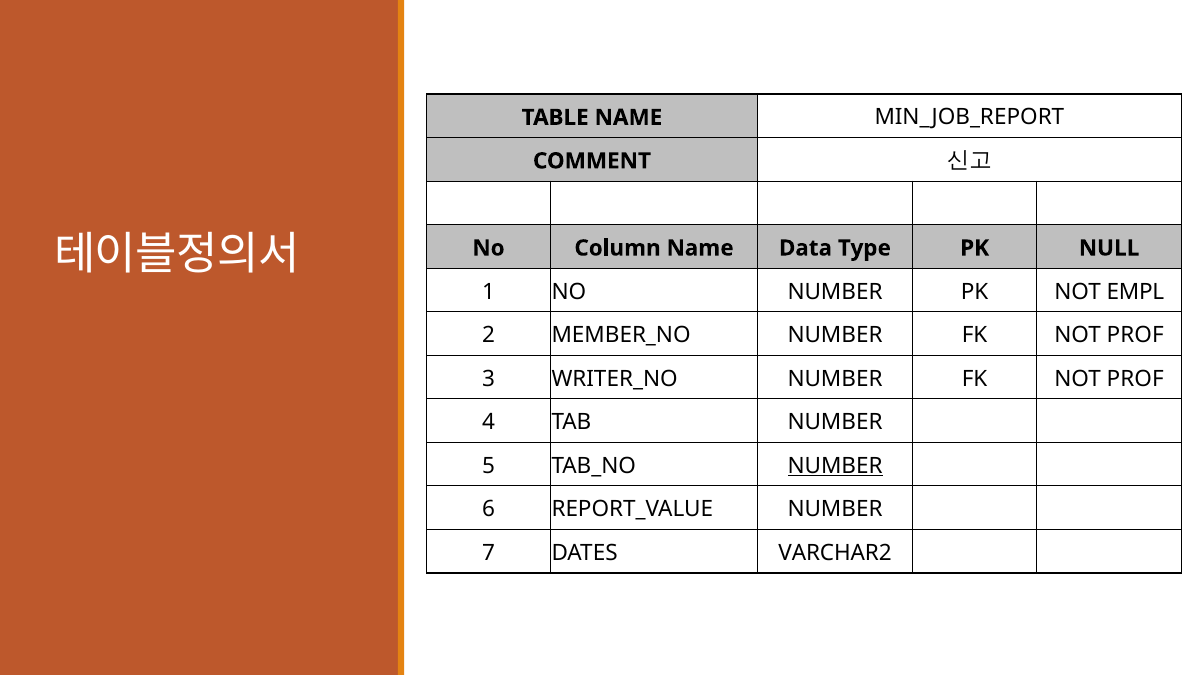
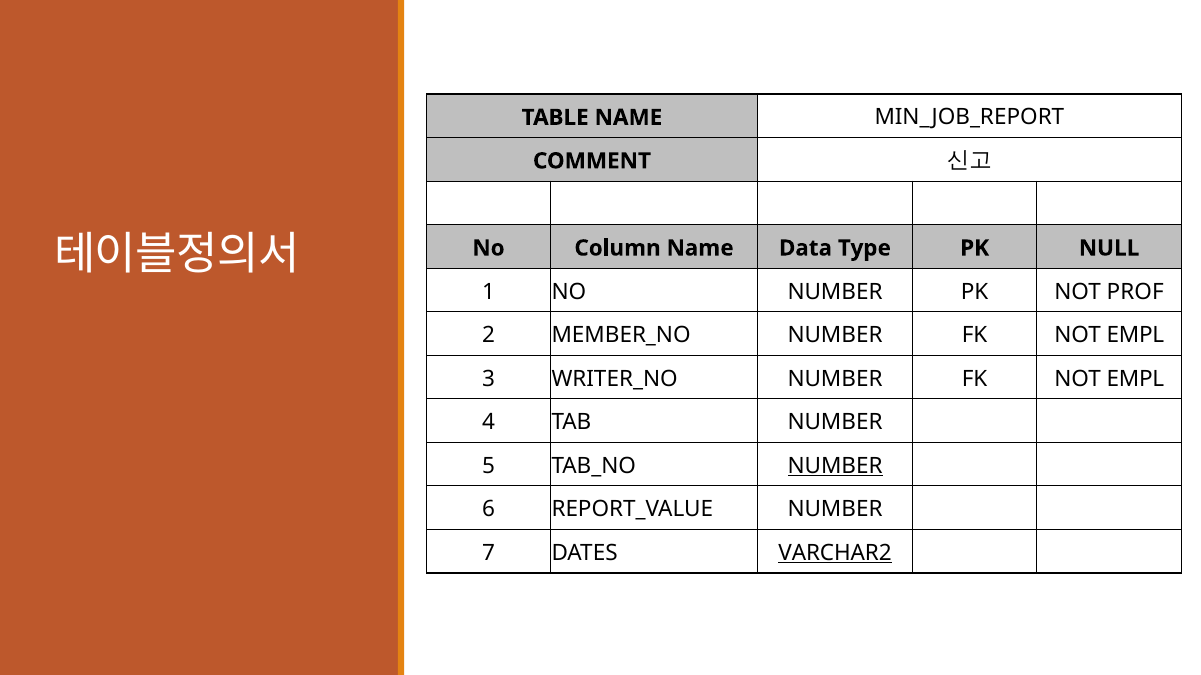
EMPL: EMPL -> PROF
PROF at (1135, 335): PROF -> EMPL
PROF at (1135, 379): PROF -> EMPL
VARCHAR2 underline: none -> present
